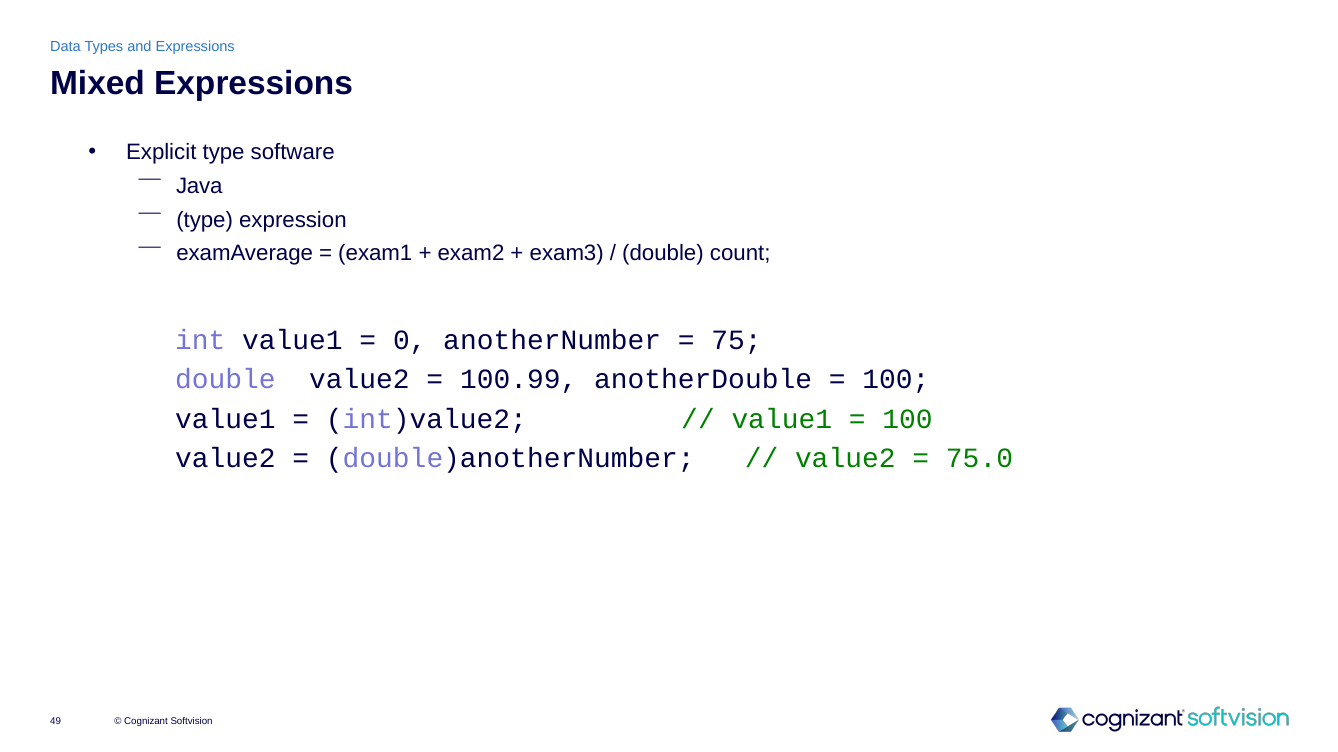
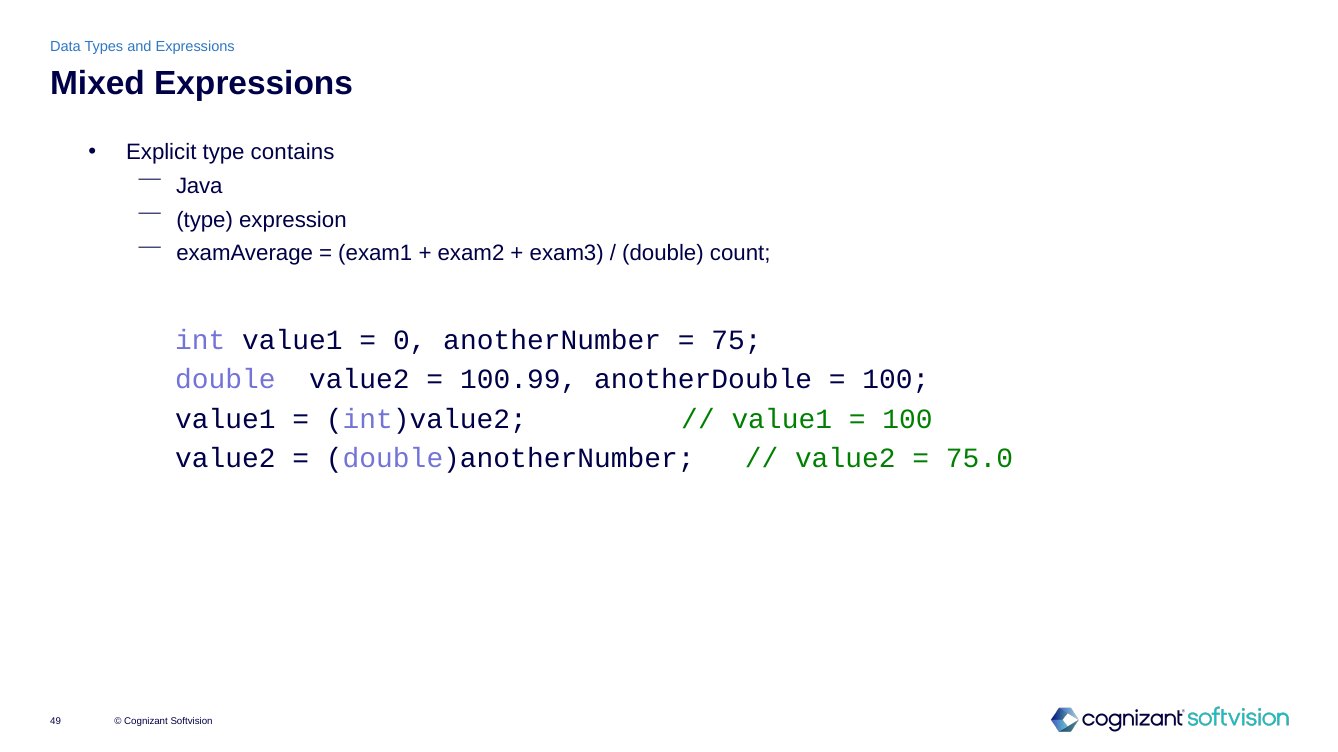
software: software -> contains
